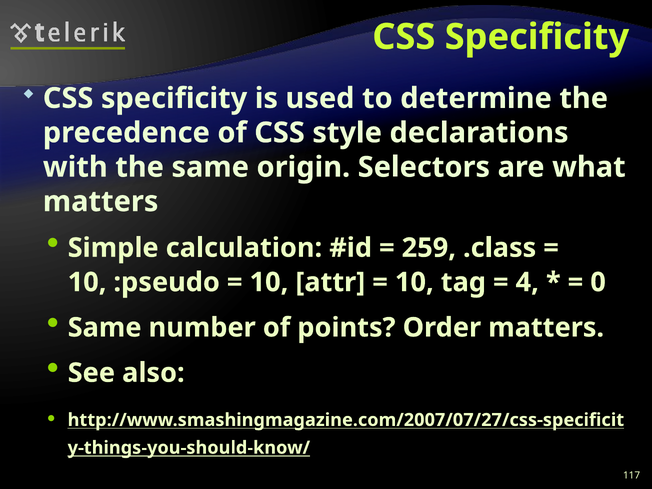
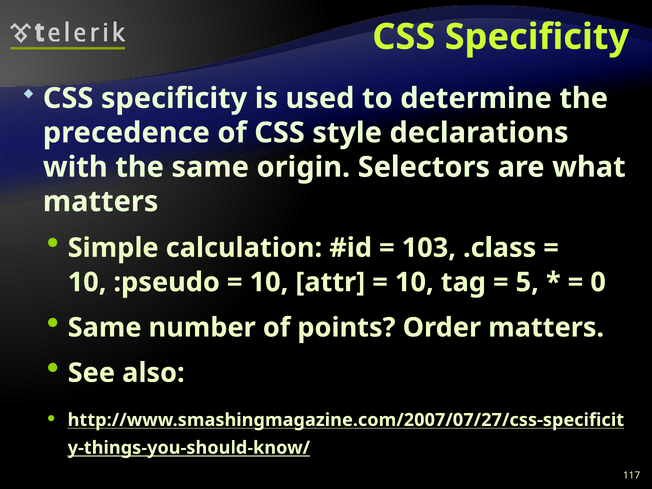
259: 259 -> 103
4: 4 -> 5
